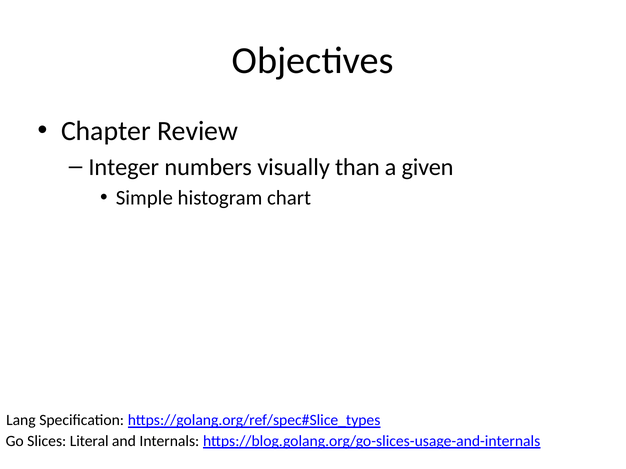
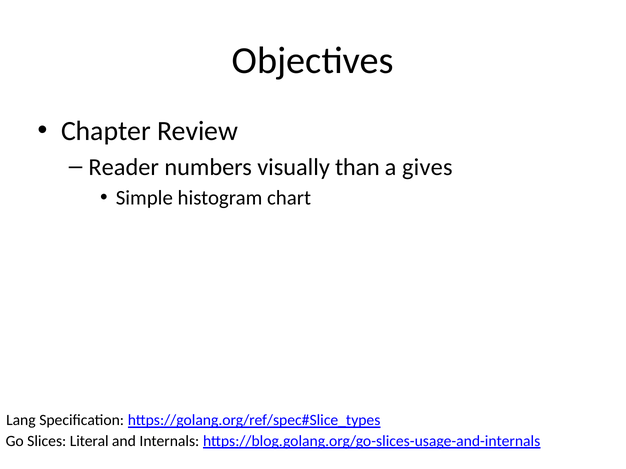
Integer: Integer -> Reader
given: given -> gives
